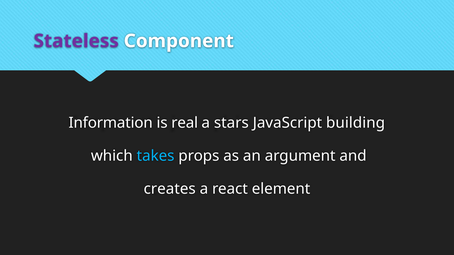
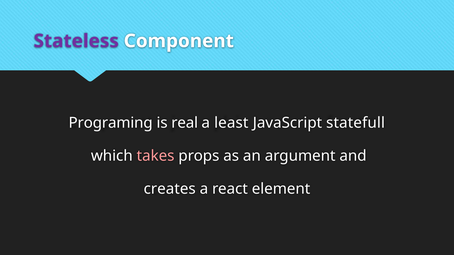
Information: Information -> Programing
stars: stars -> least
building: building -> statefull
takes colour: light blue -> pink
